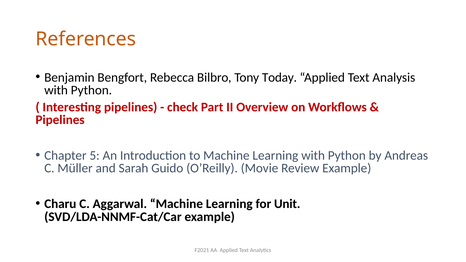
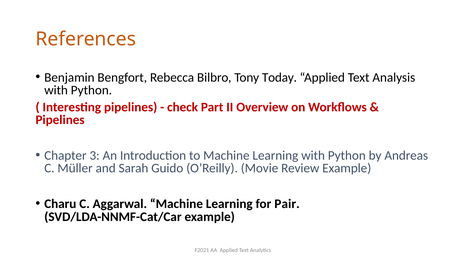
5: 5 -> 3
Unit: Unit -> Pair
